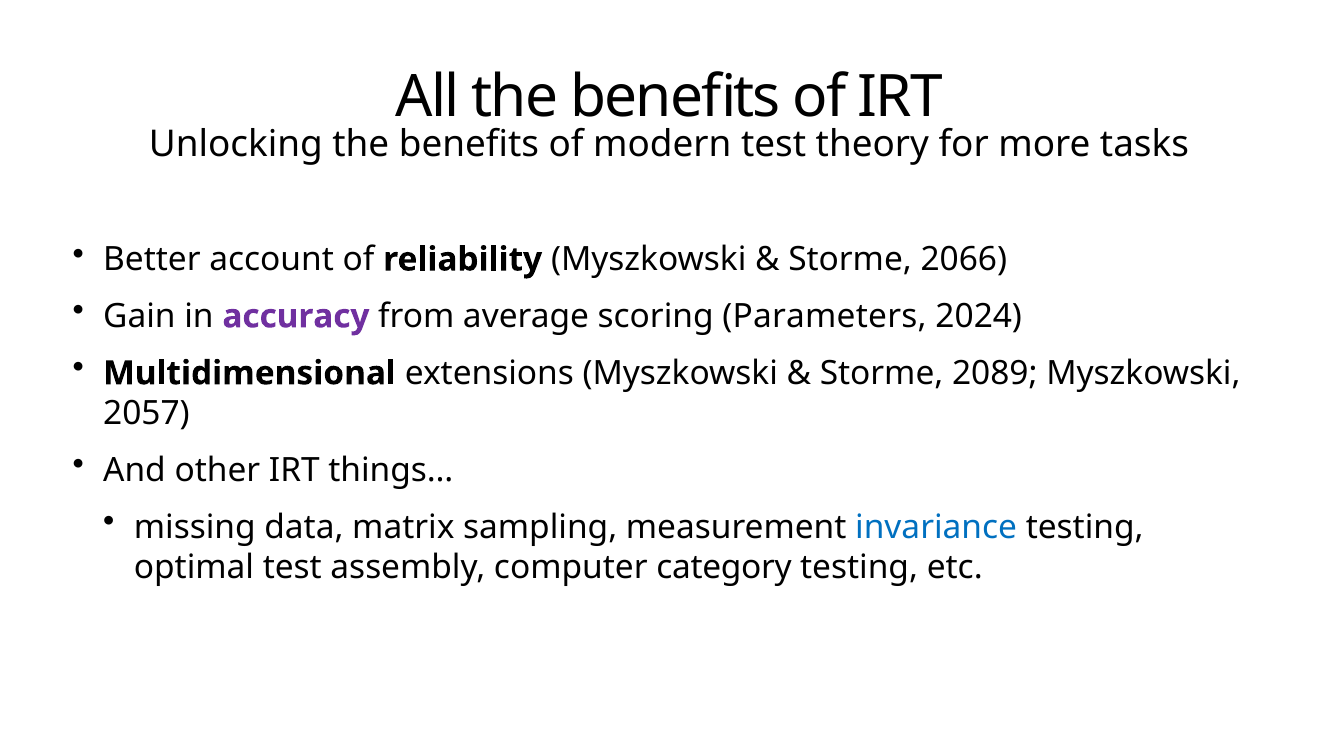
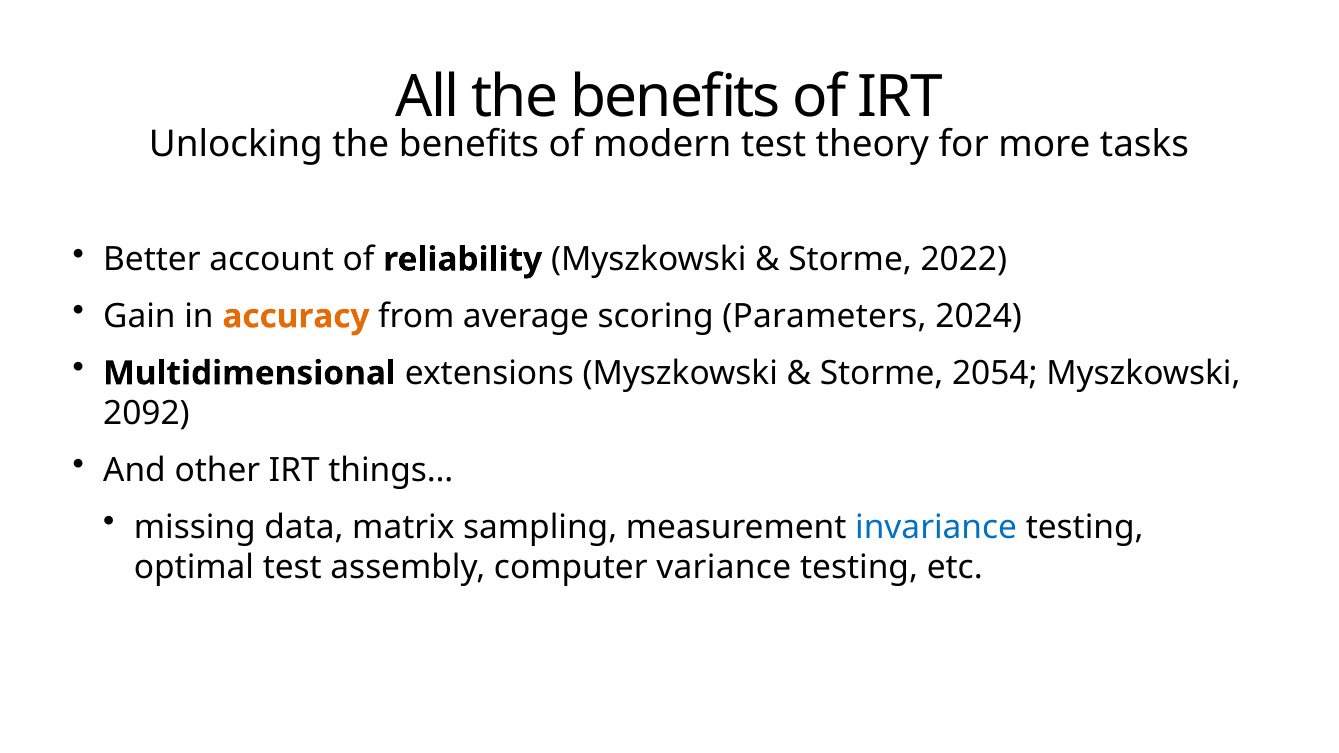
2066: 2066 -> 2022
accuracy colour: purple -> orange
2089: 2089 -> 2054
2057: 2057 -> 2092
category: category -> variance
